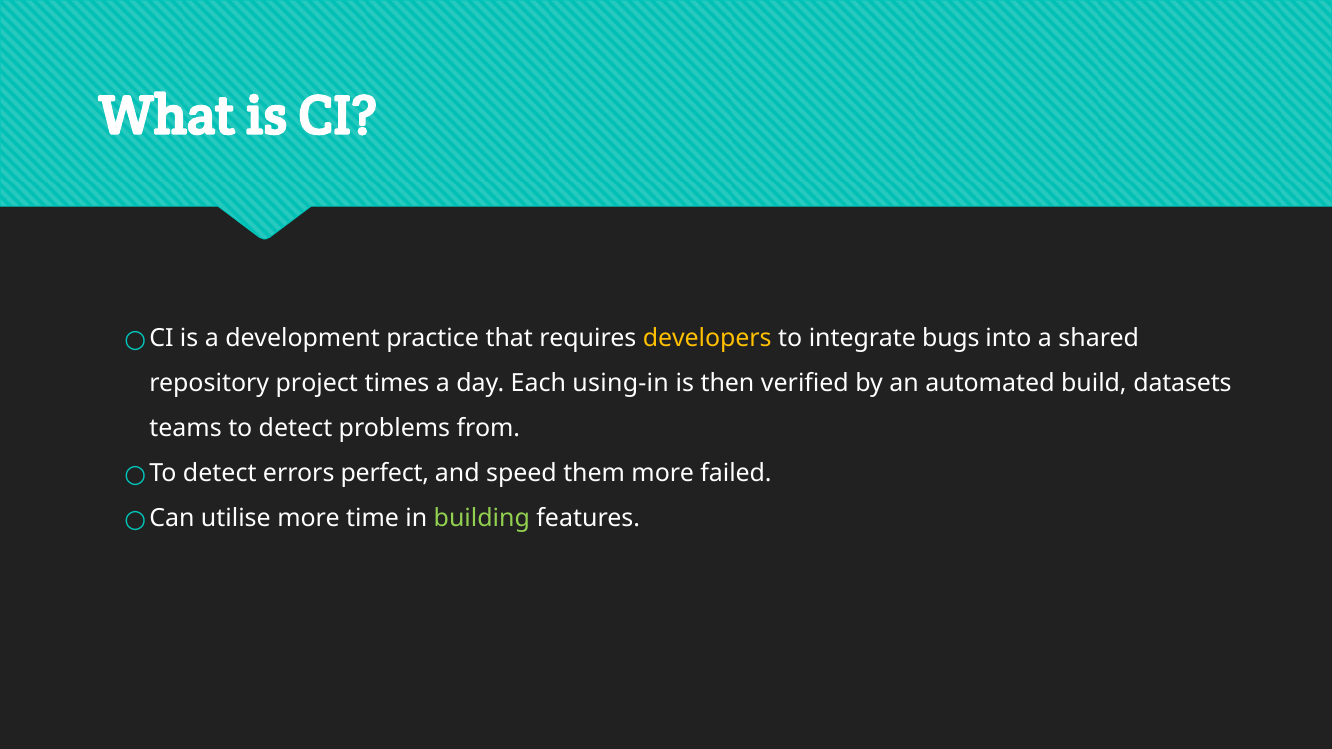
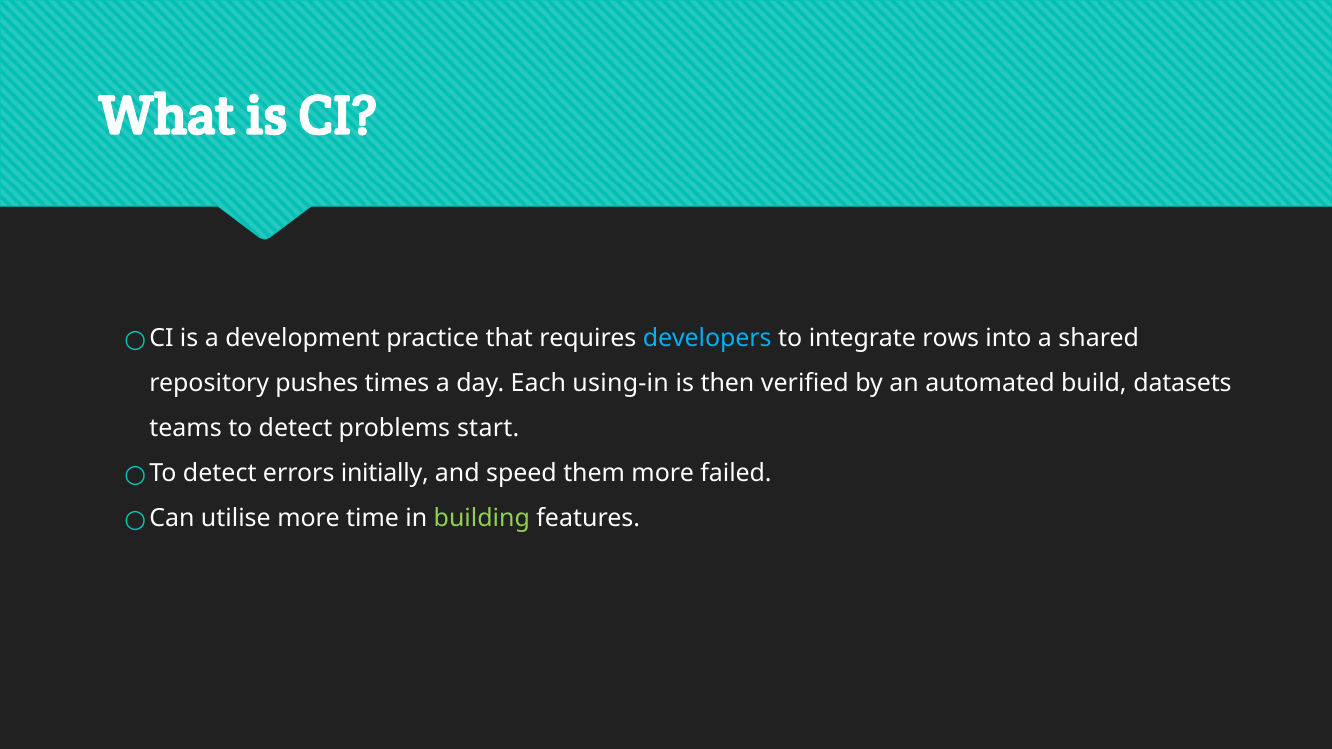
developers colour: yellow -> light blue
bugs: bugs -> rows
project: project -> pushes
from: from -> start
perfect: perfect -> initially
